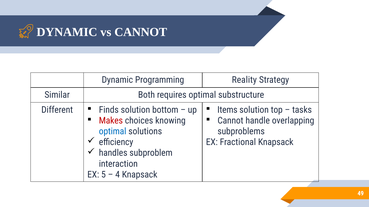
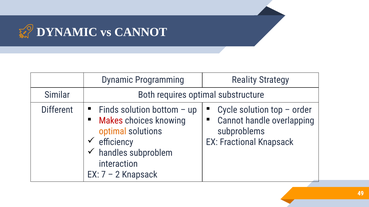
Items: Items -> Cycle
tasks: tasks -> order
optimal at (113, 132) colour: blue -> orange
5: 5 -> 7
4: 4 -> 2
